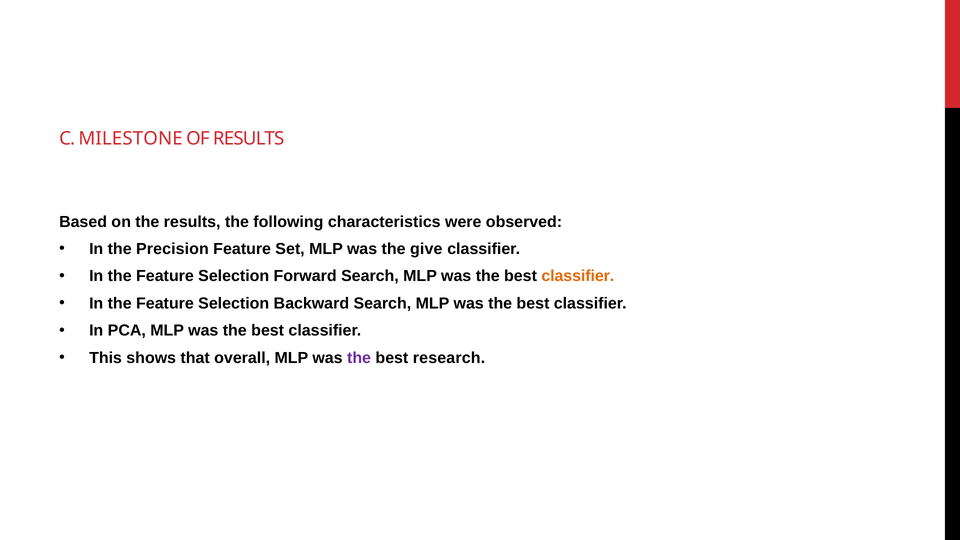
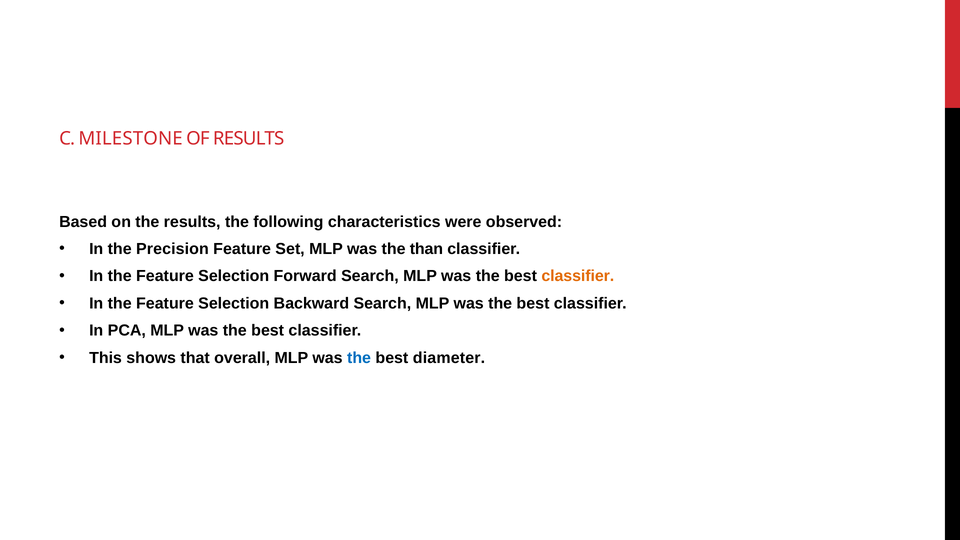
give: give -> than
the at (359, 358) colour: purple -> blue
research: research -> diameter
